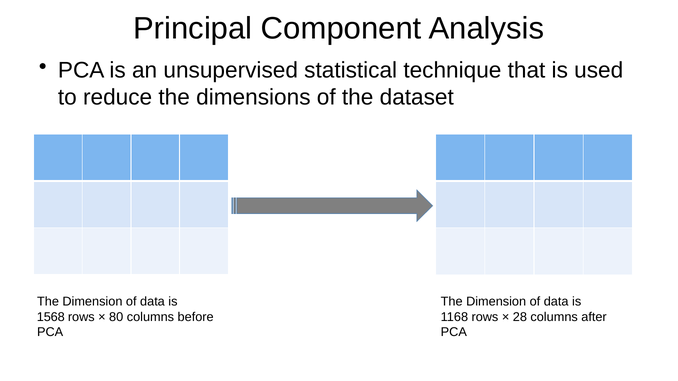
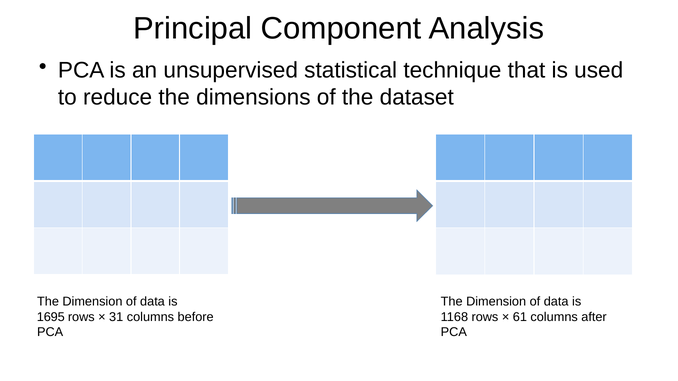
1568: 1568 -> 1695
80: 80 -> 31
28: 28 -> 61
